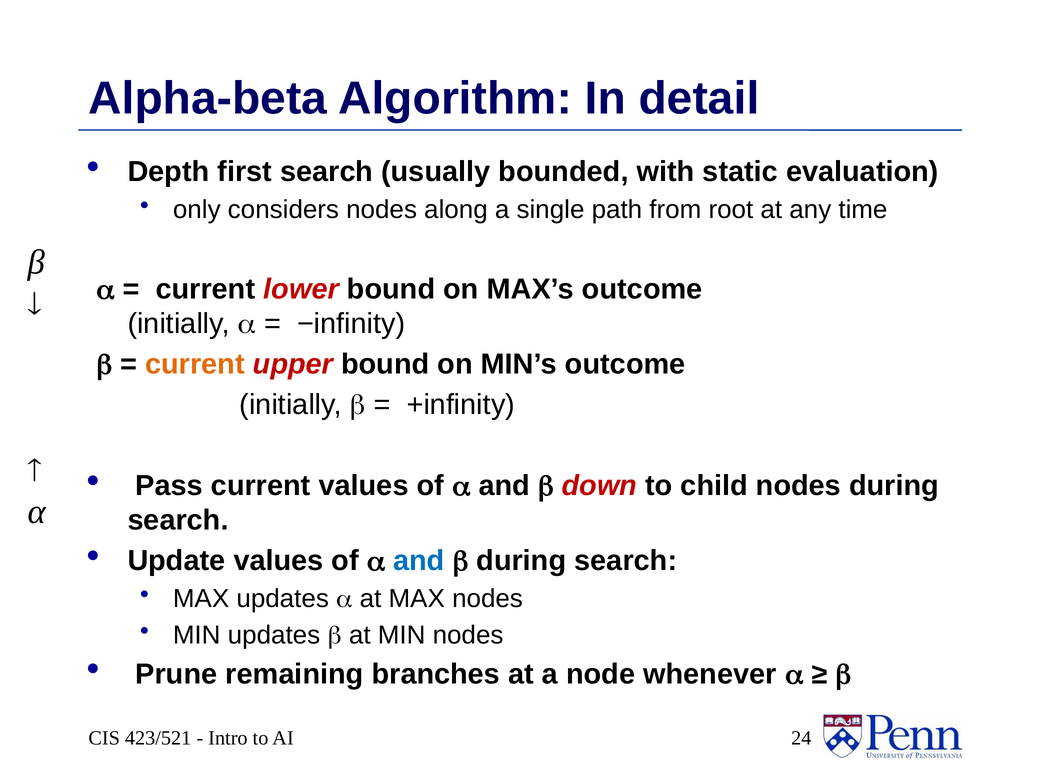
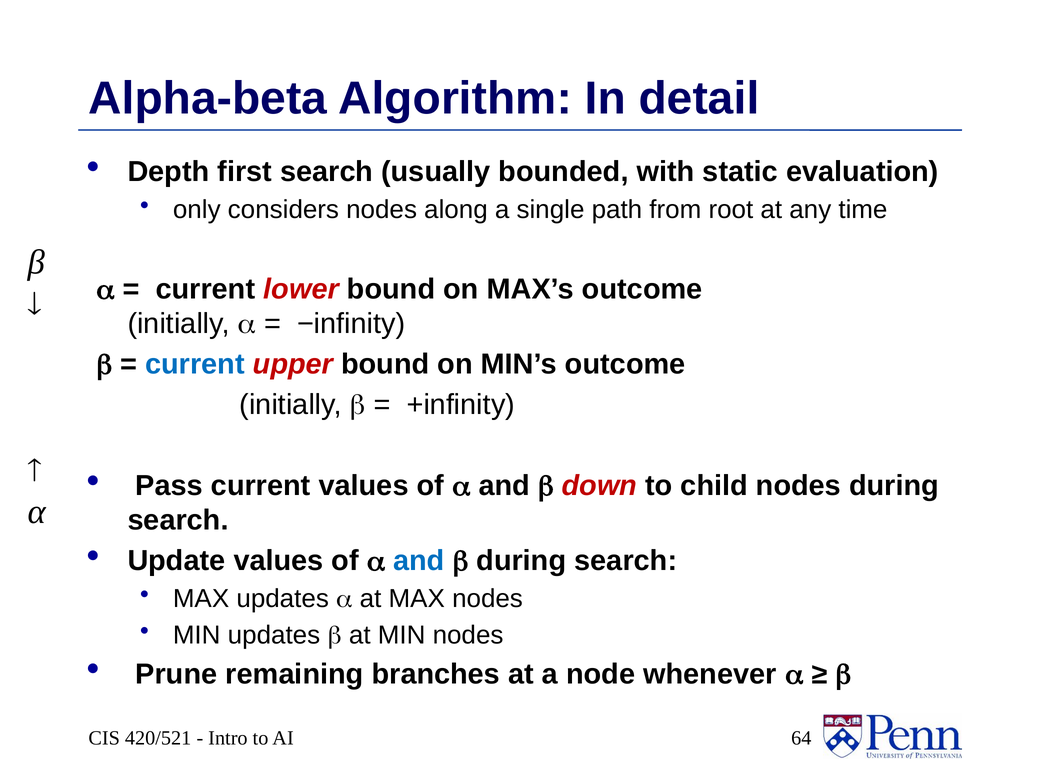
current at (195, 364) colour: orange -> blue
423/521: 423/521 -> 420/521
24: 24 -> 64
